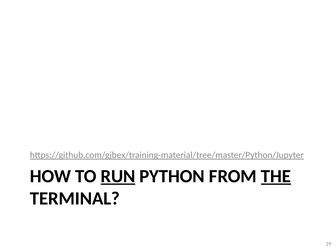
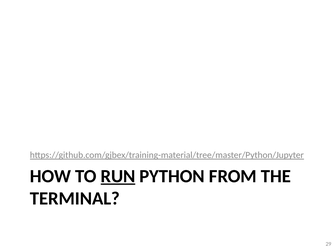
THE underline: present -> none
